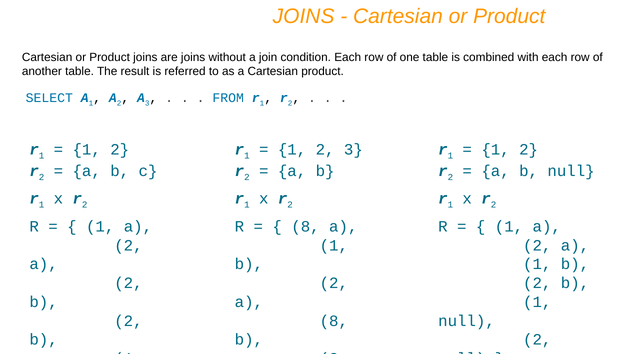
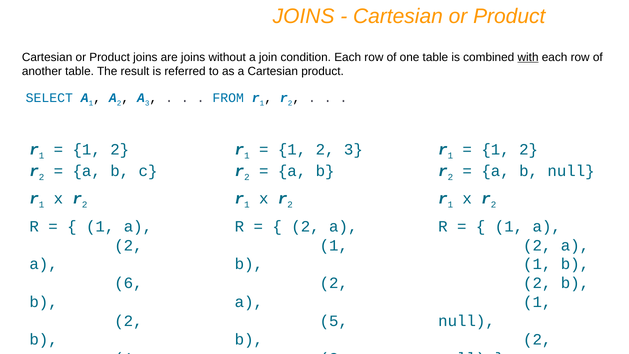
with underline: none -> present
8 at (306, 226): 8 -> 2
2 at (128, 283): 2 -> 6
8 at (334, 321): 8 -> 5
